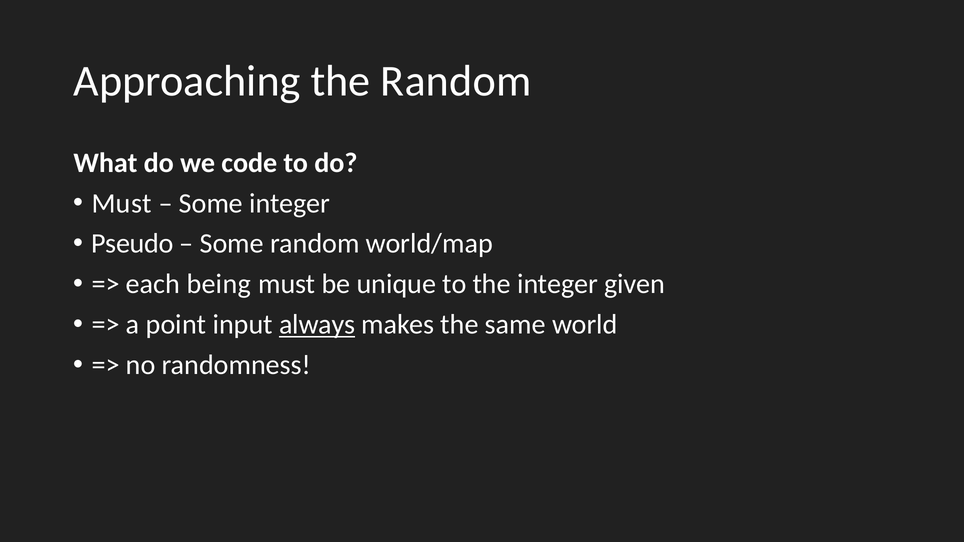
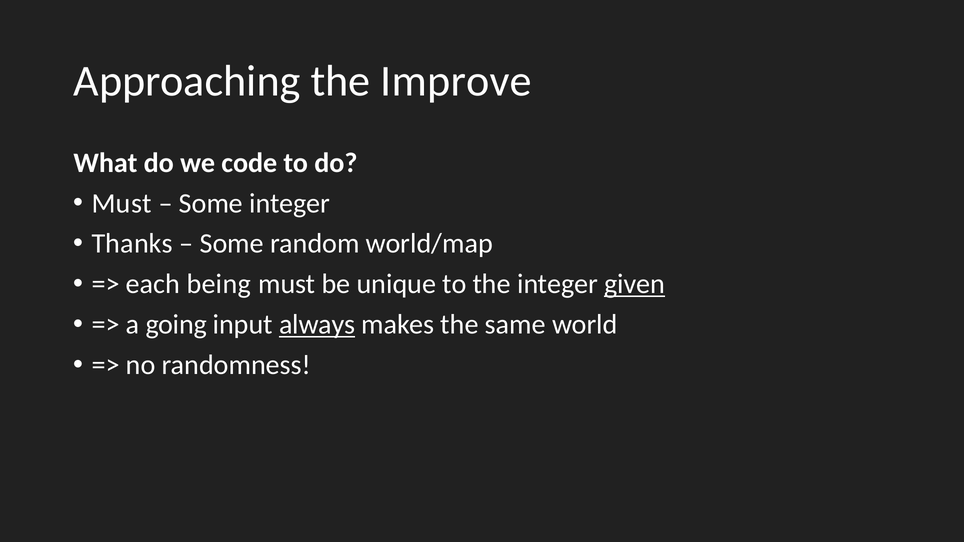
the Random: Random -> Improve
Pseudo: Pseudo -> Thanks
given underline: none -> present
point: point -> going
